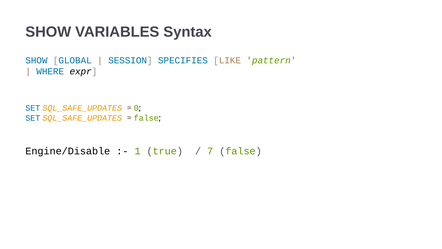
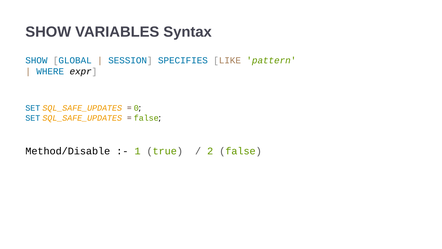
Engine/Disable: Engine/Disable -> Method/Disable
7: 7 -> 2
